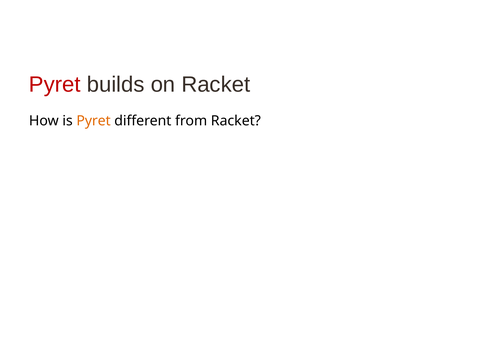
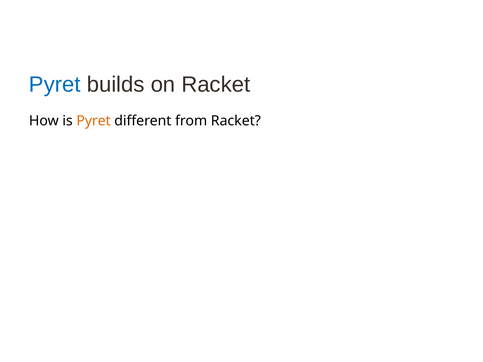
Pyret at (55, 85) colour: red -> blue
